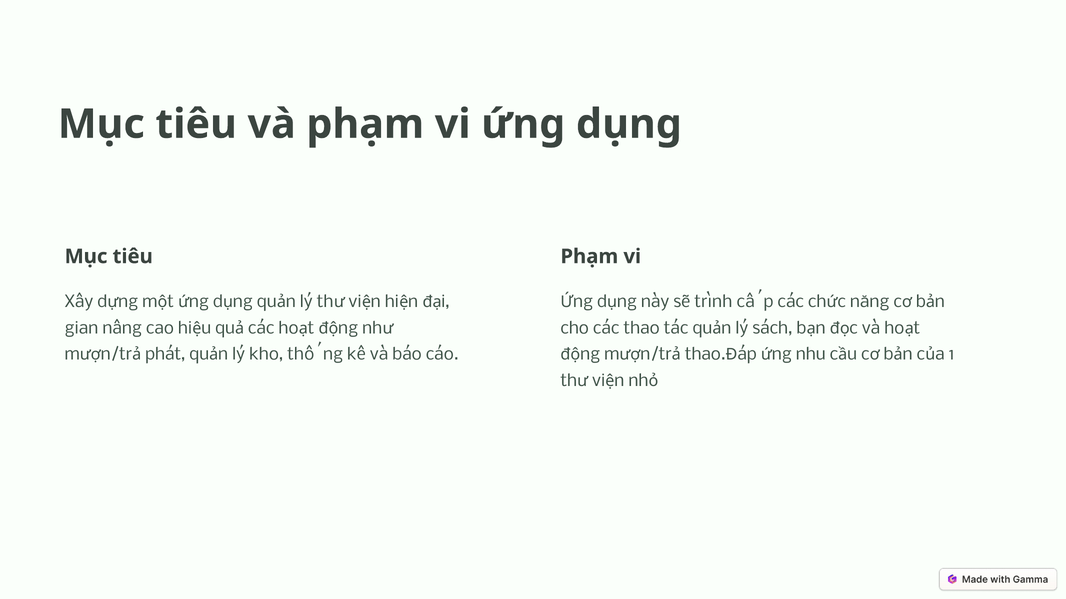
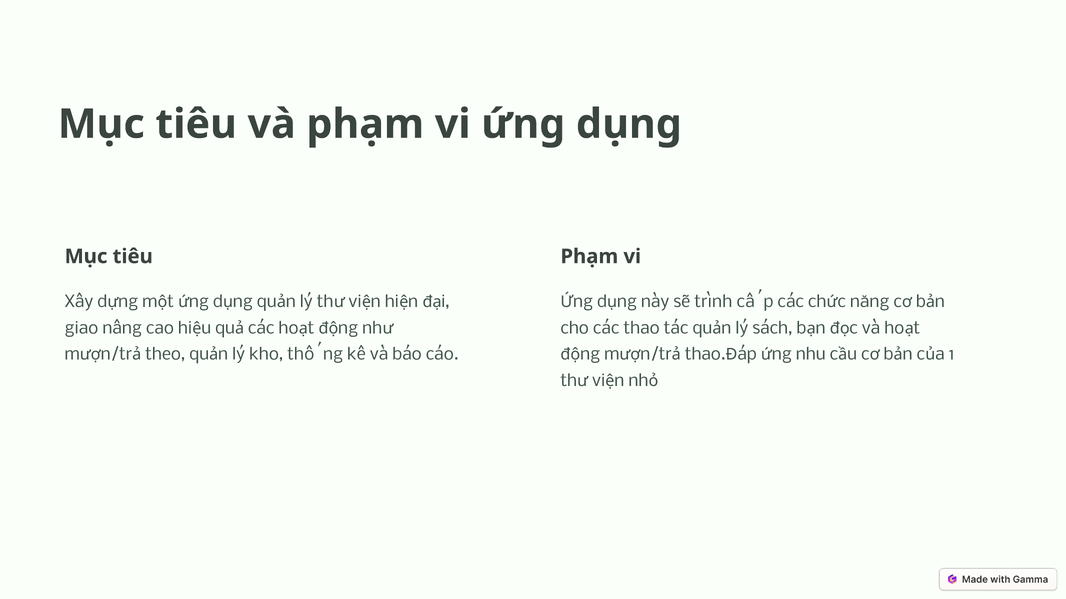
gian: gian -> giao
phát: phát -> theo
